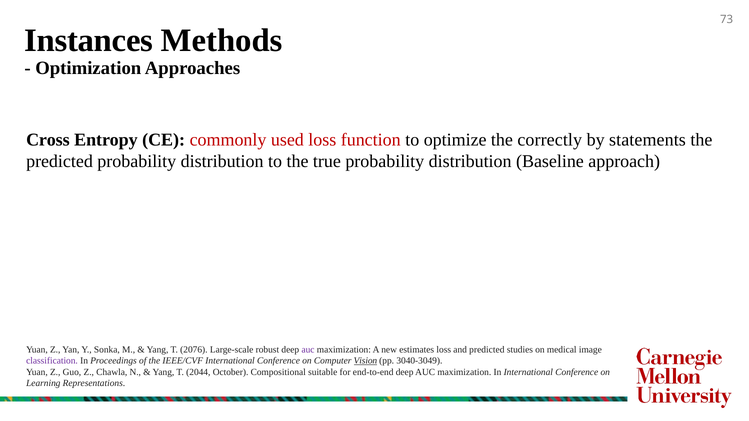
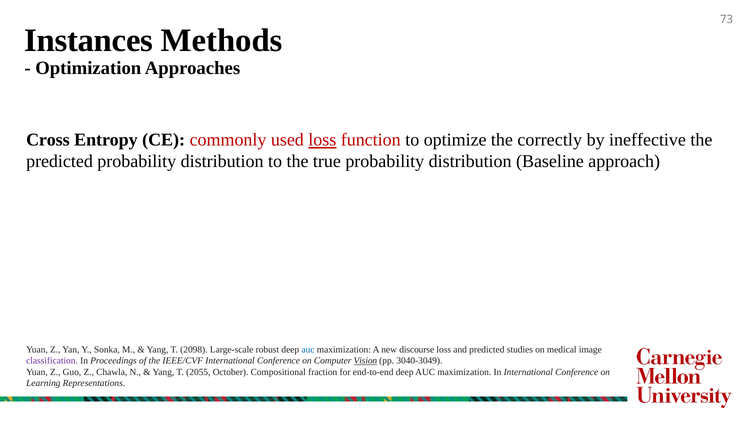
loss at (322, 140) underline: none -> present
statements: statements -> ineffective
2076: 2076 -> 2098
auc at (308, 350) colour: purple -> blue
estimates: estimates -> discourse
2044: 2044 -> 2055
suitable: suitable -> fraction
